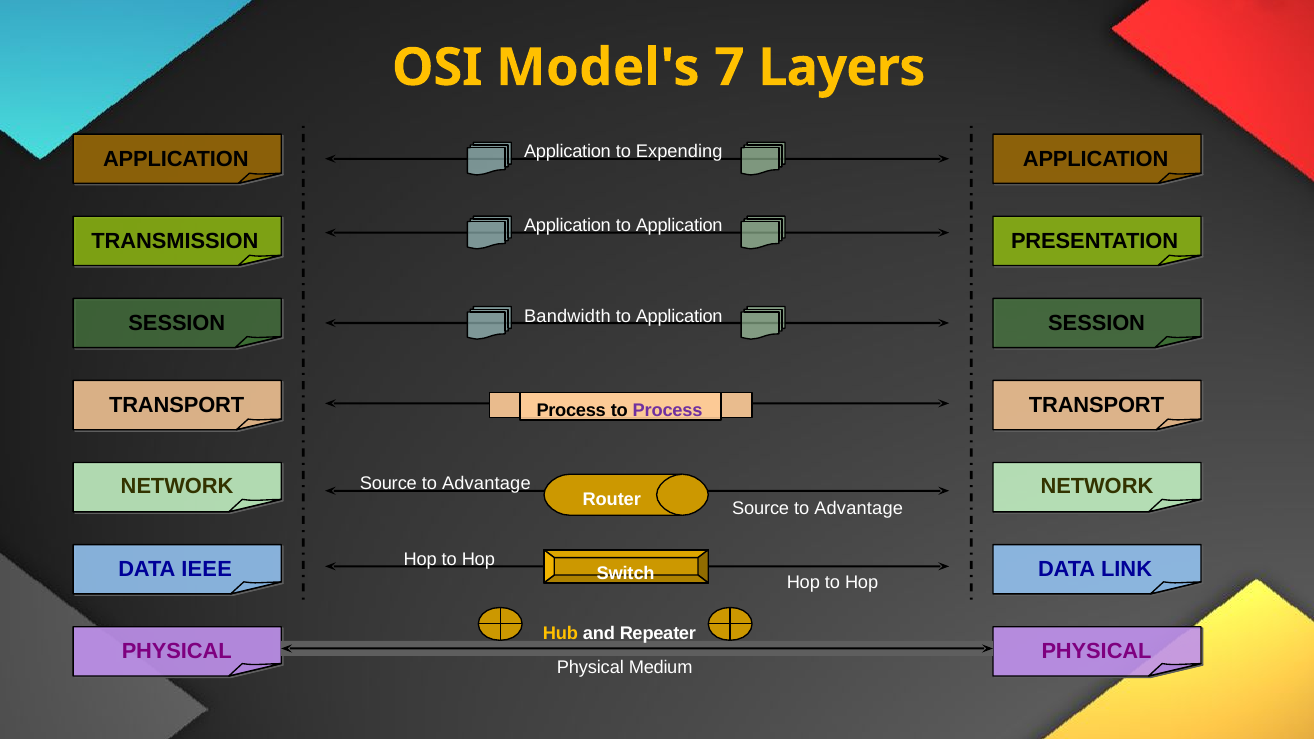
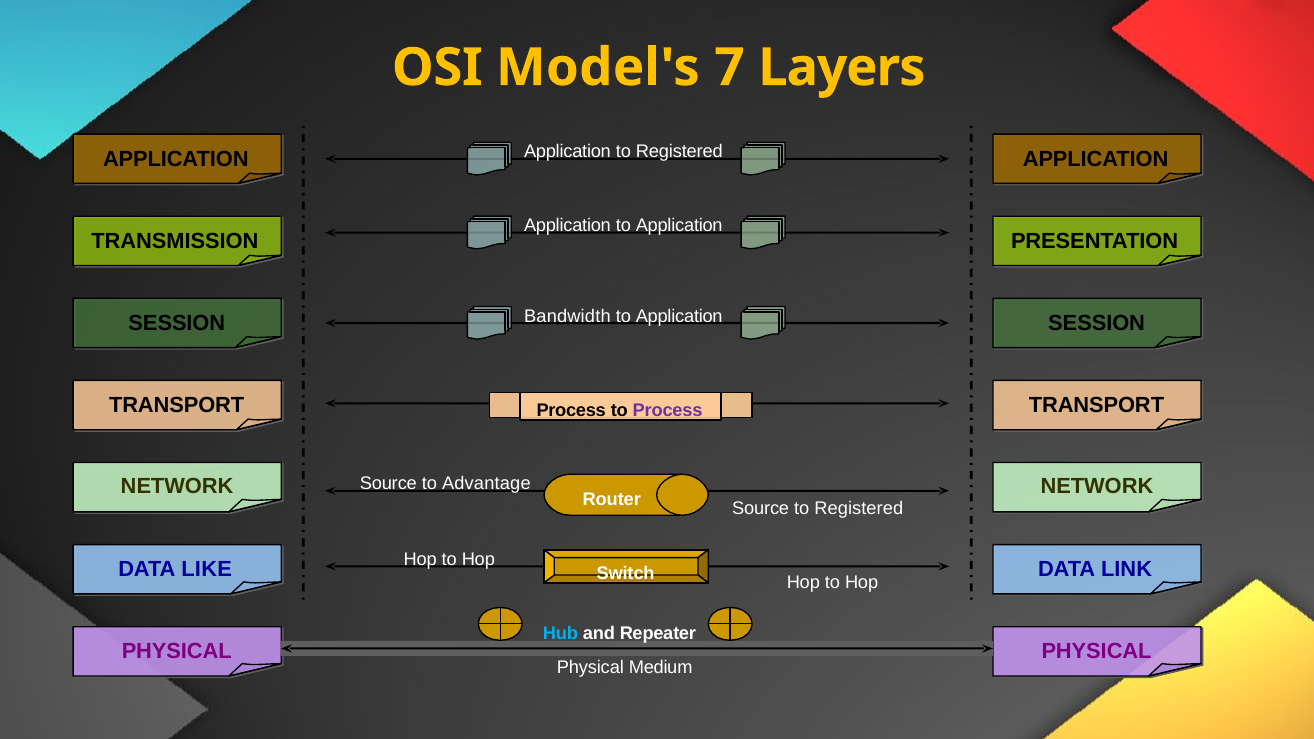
Application to Expending: Expending -> Registered
Advantage at (859, 509): Advantage -> Registered
IEEE: IEEE -> LIKE
Hub colour: yellow -> light blue
